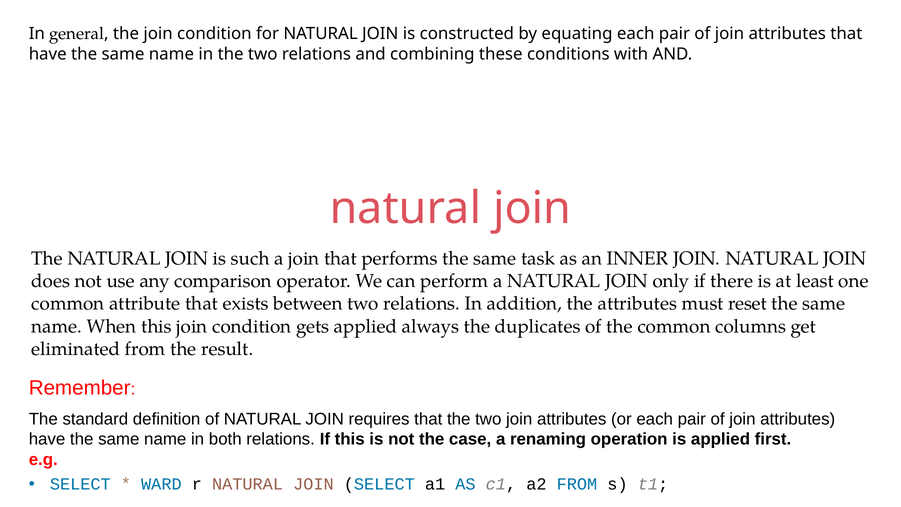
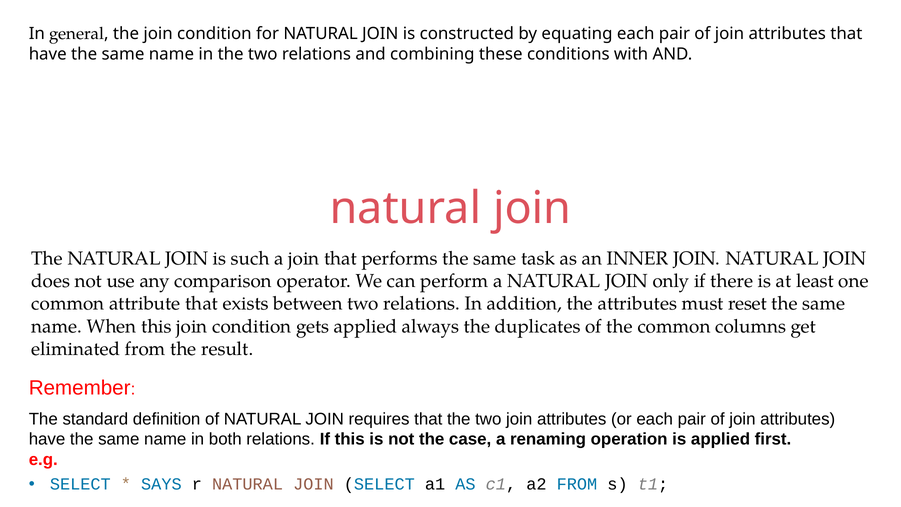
WARD: WARD -> SAYS
